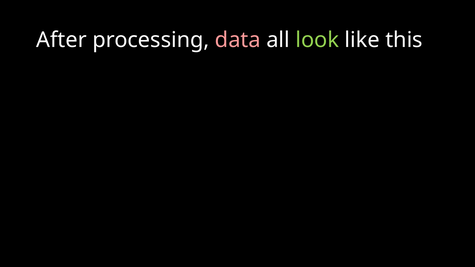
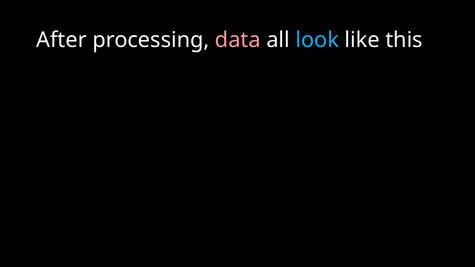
look colour: light green -> light blue
